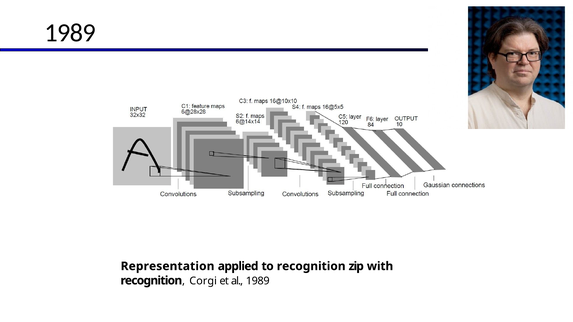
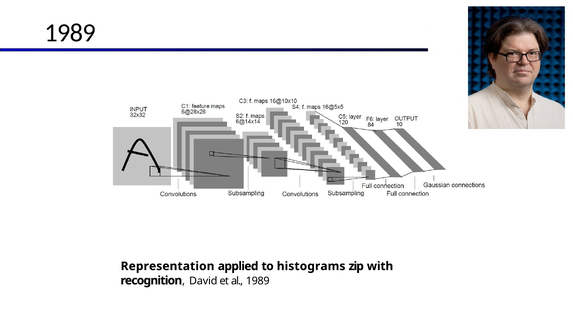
to recognition: recognition -> histograms
Corgi: Corgi -> David
